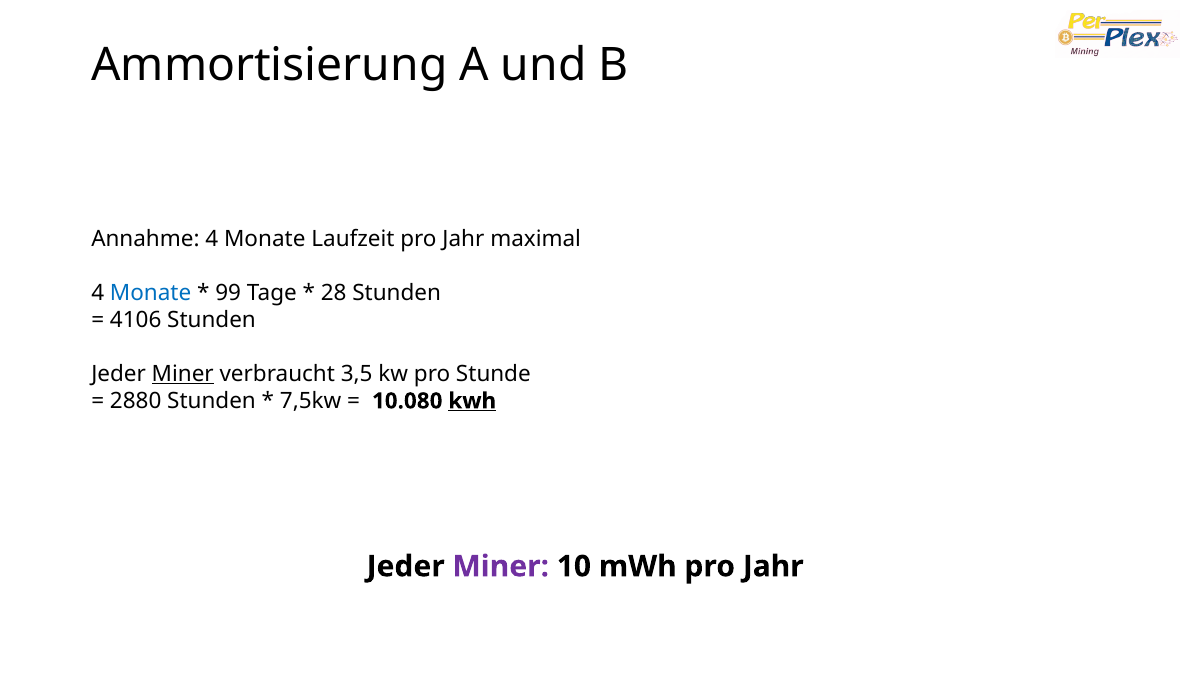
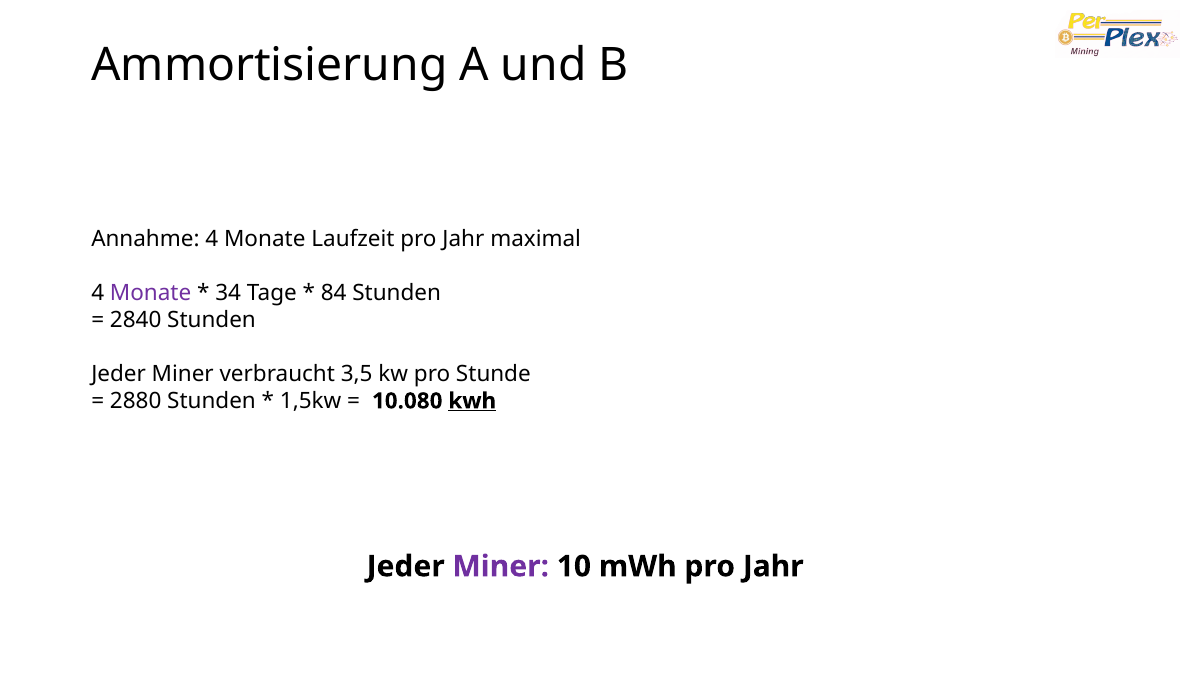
Monate at (151, 293) colour: blue -> purple
99: 99 -> 34
28: 28 -> 84
4106: 4106 -> 2840
Miner at (183, 374) underline: present -> none
7,5kw: 7,5kw -> 1,5kw
